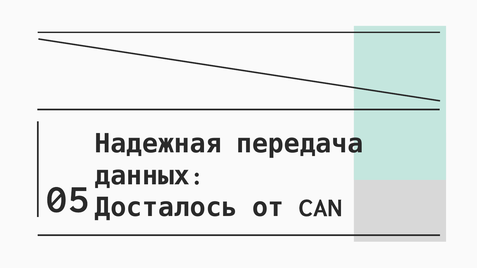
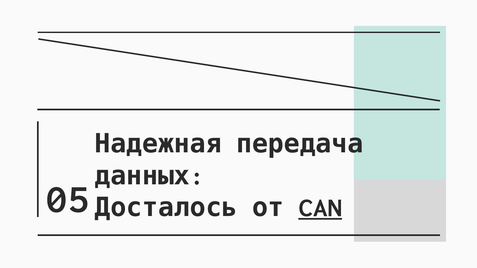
CAN underline: none -> present
